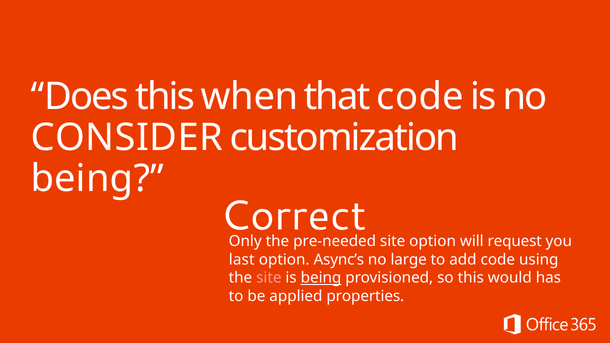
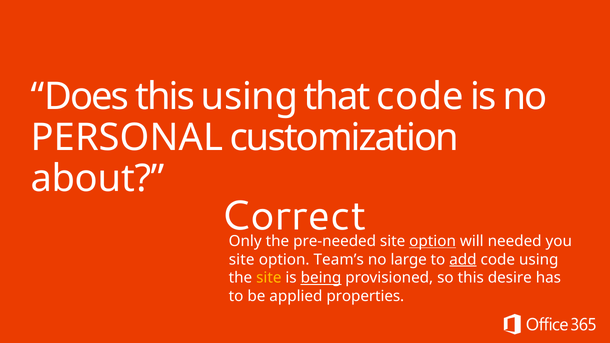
this when: when -> using
CONSIDER: CONSIDER -> PERSONAL
being at (97, 179): being -> about
option at (433, 241) underline: none -> present
request: request -> needed
last at (242, 260): last -> site
Async’s: Async’s -> Team’s
add underline: none -> present
site at (269, 278) colour: pink -> yellow
would: would -> desire
